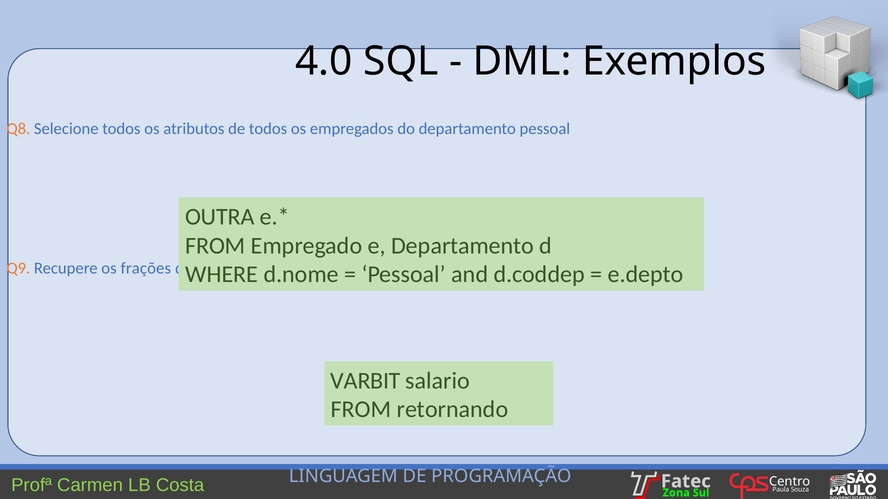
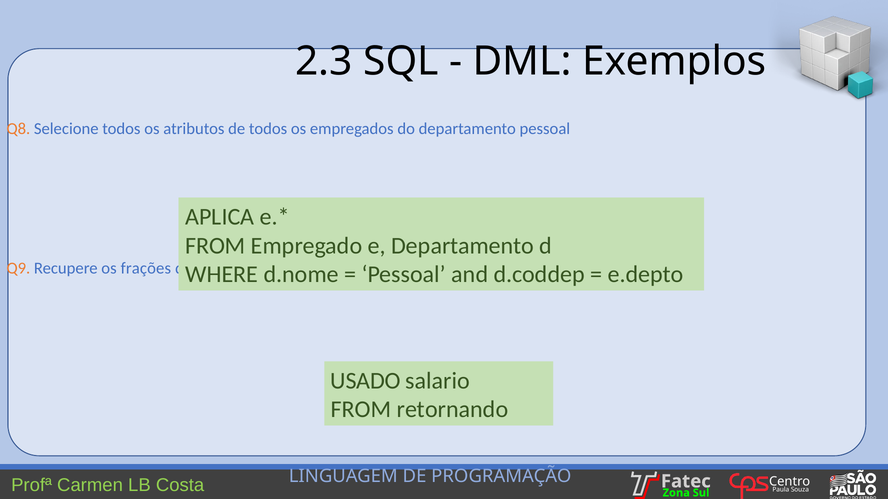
4.0: 4.0 -> 2.3
OUTRA: OUTRA -> APLICA
VARBIT: VARBIT -> USADO
